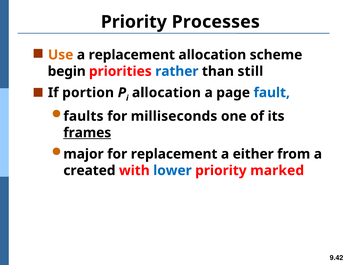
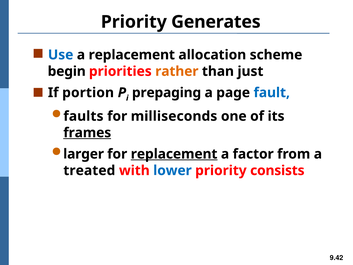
Processes: Processes -> Generates
Use colour: orange -> blue
rather colour: blue -> orange
still: still -> just
allocation at (166, 93): allocation -> prepaging
major: major -> larger
replacement at (174, 154) underline: none -> present
either: either -> factor
created: created -> treated
marked: marked -> consists
